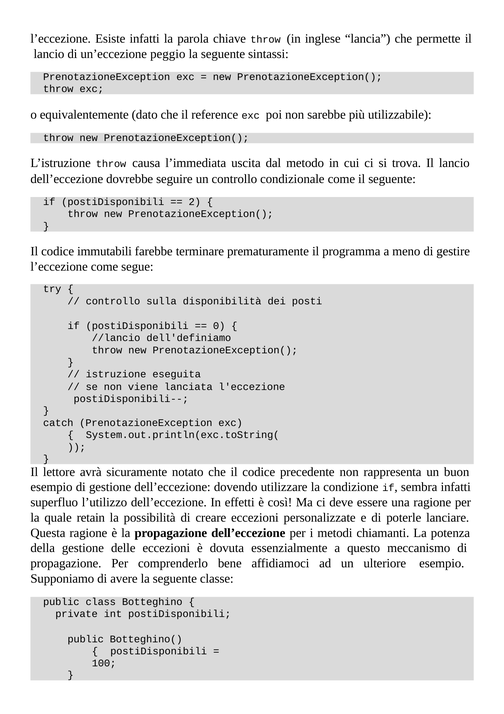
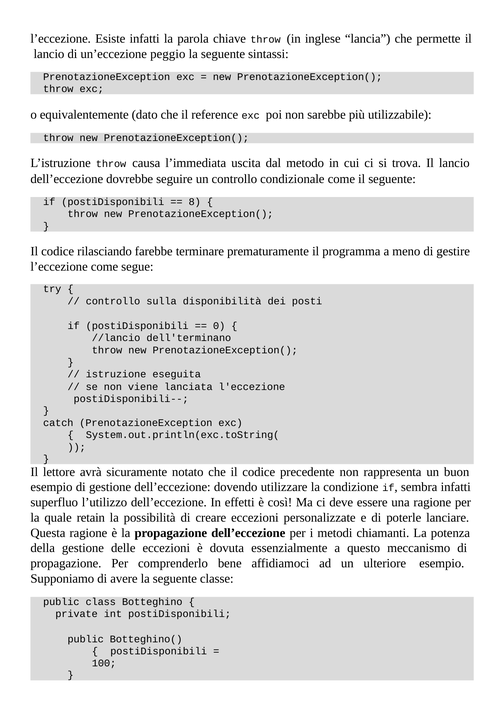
2: 2 -> 8
immutabili: immutabili -> rilasciando
dell'definiamo: dell'definiamo -> dell'terminano
